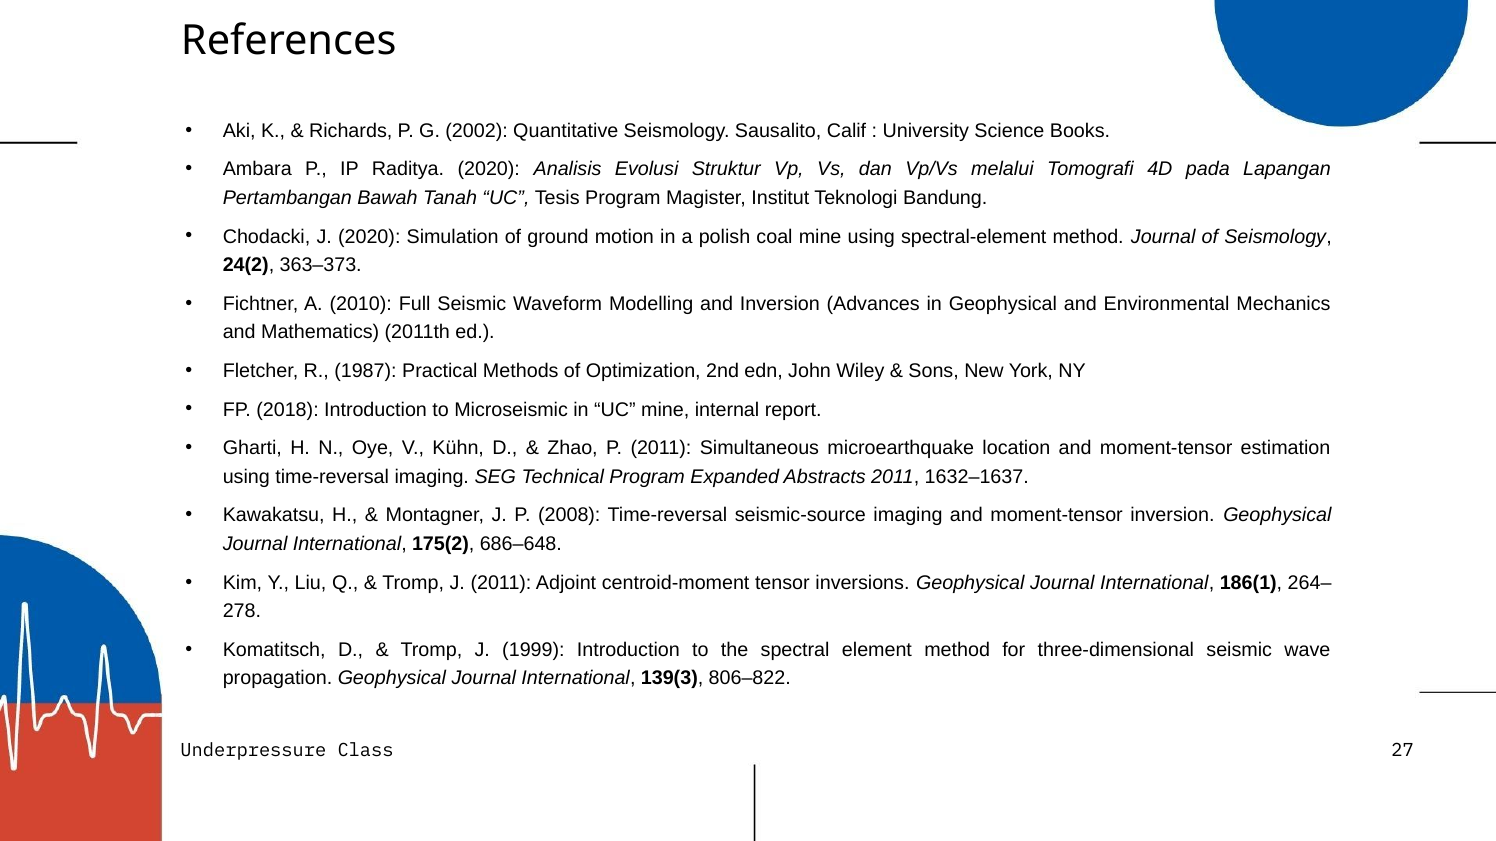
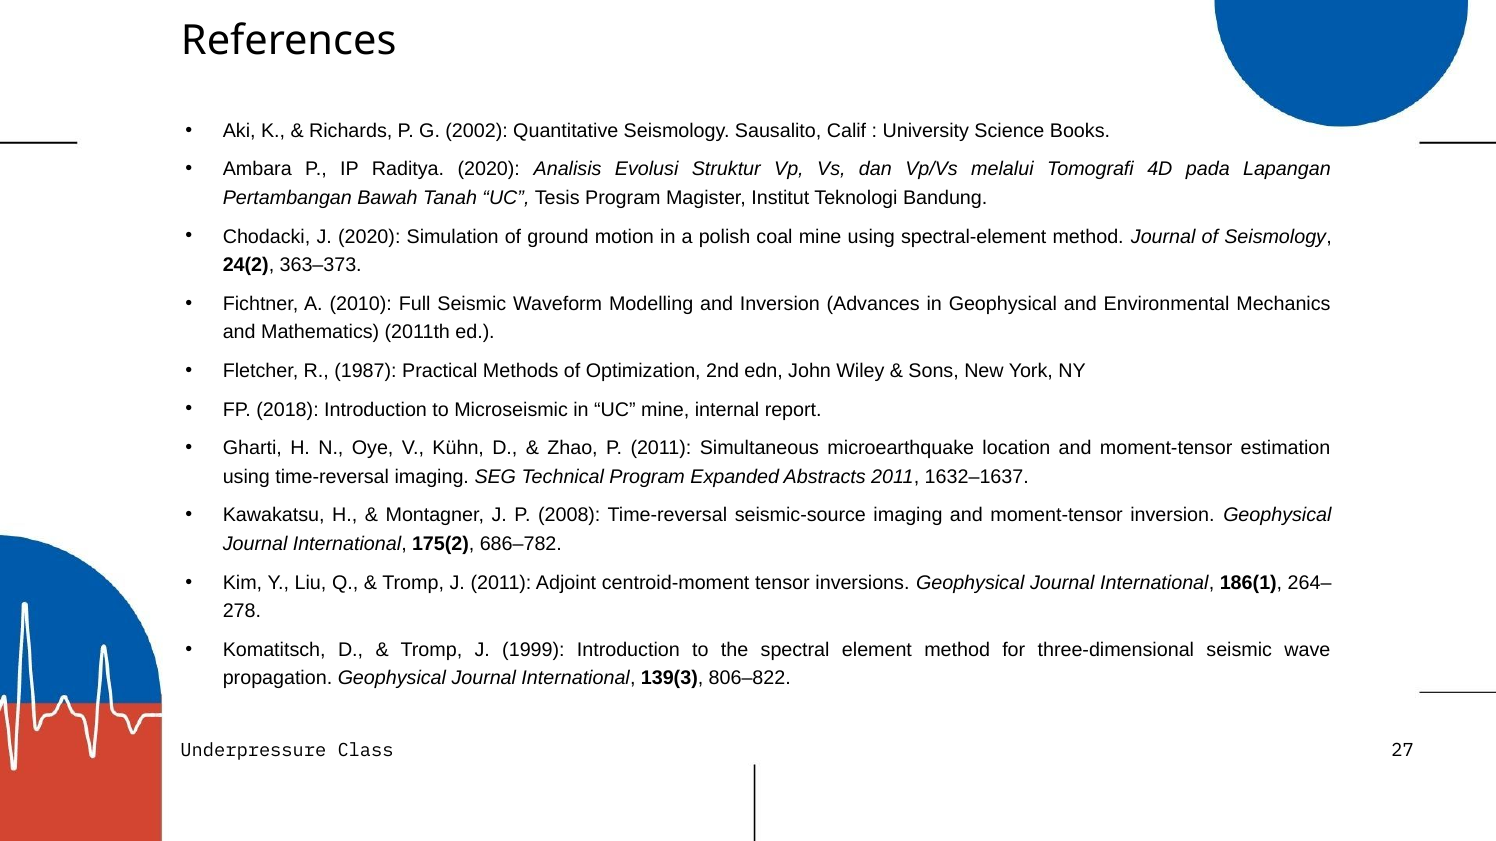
686–648: 686–648 -> 686–782
